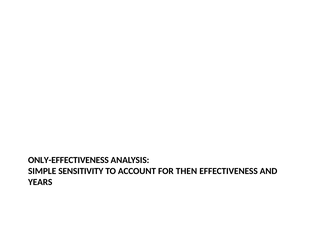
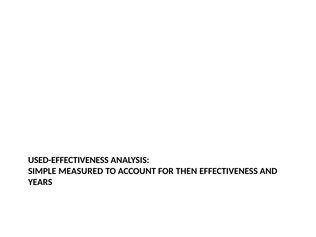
ONLY-EFFECTIVENESS: ONLY-EFFECTIVENESS -> USED-EFFECTIVENESS
SENSITIVITY: SENSITIVITY -> MEASURED
